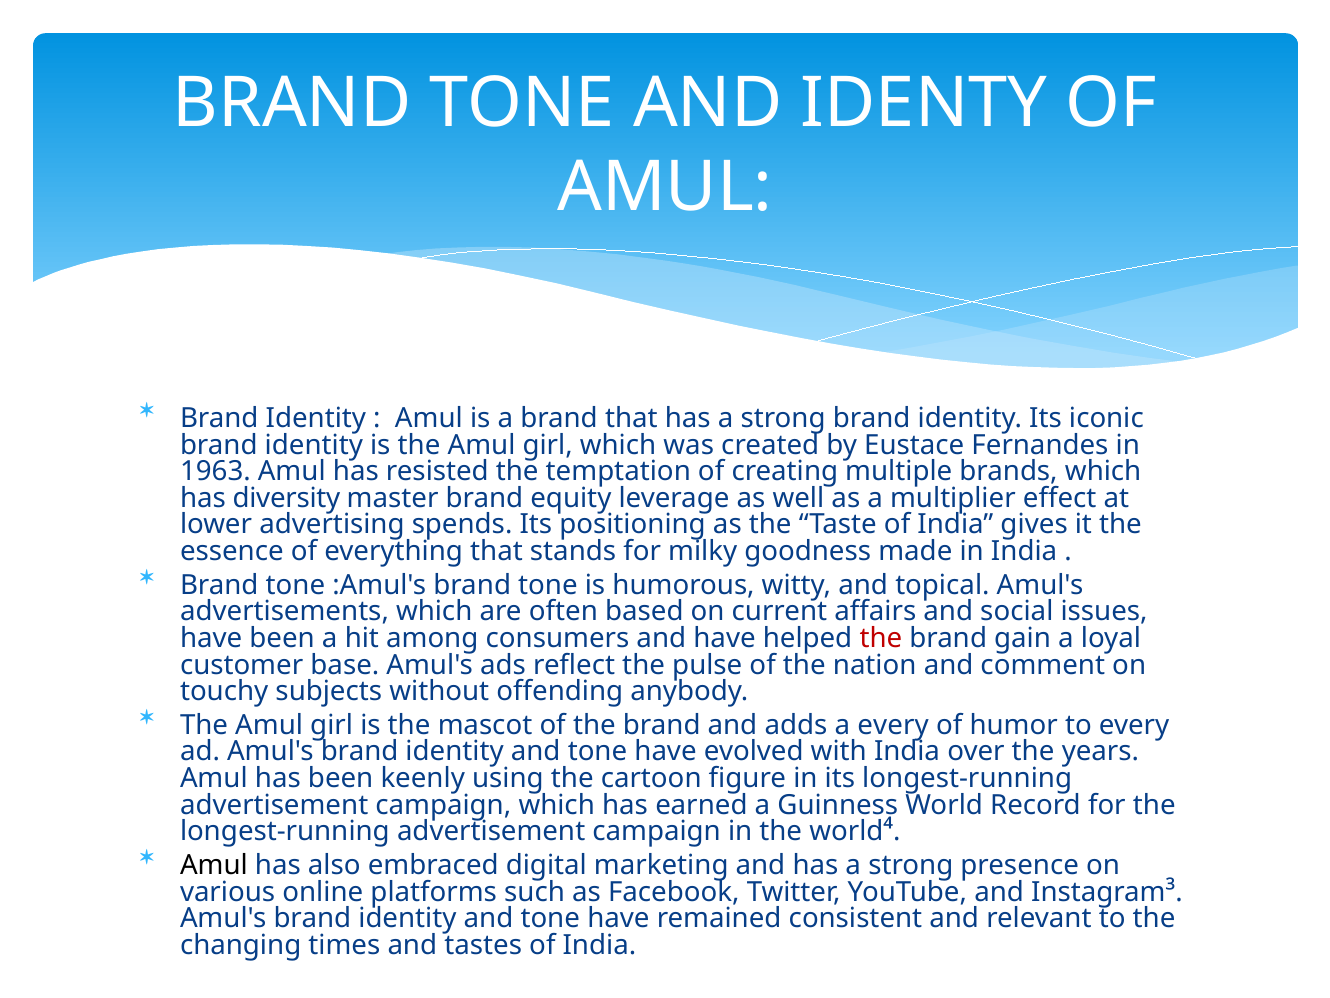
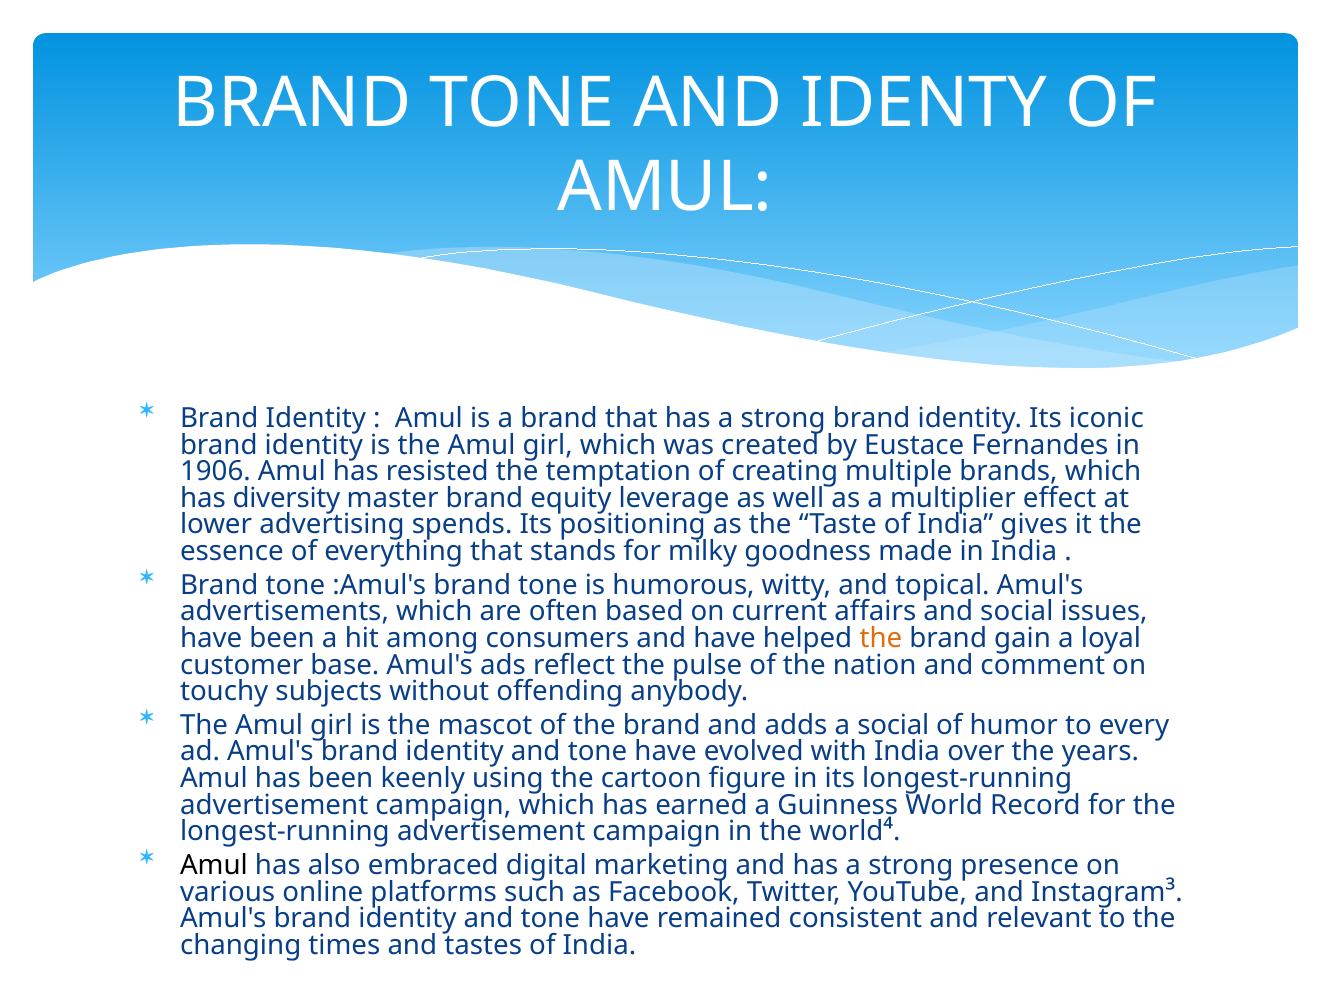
1963: 1963 -> 1906
the at (881, 638) colour: red -> orange
a every: every -> social
